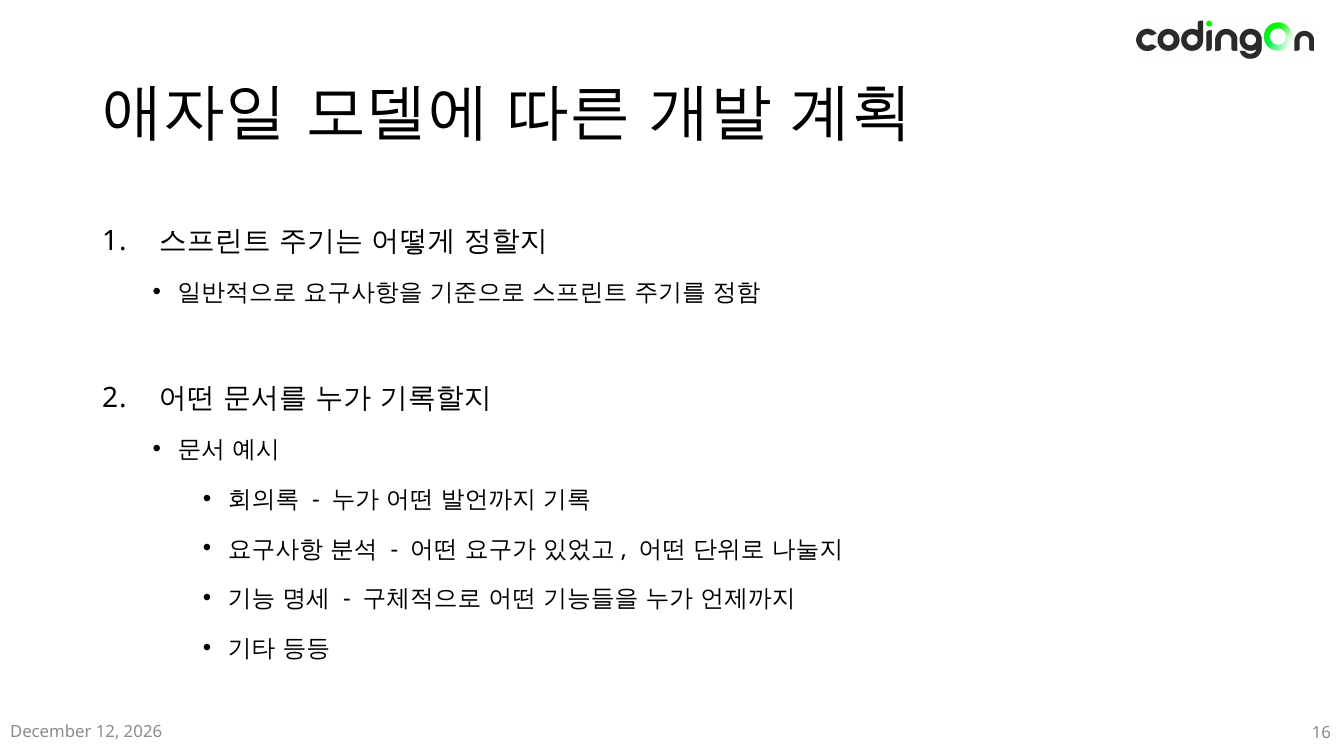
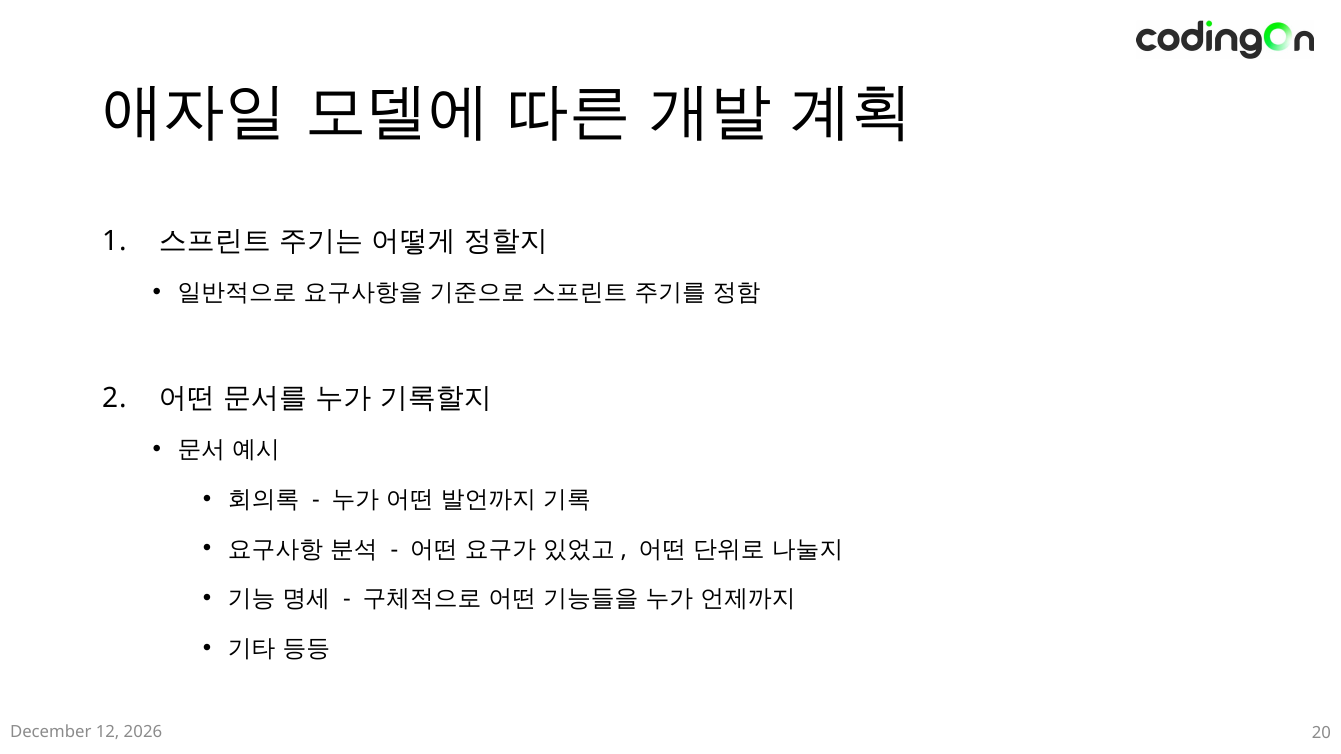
16: 16 -> 20
